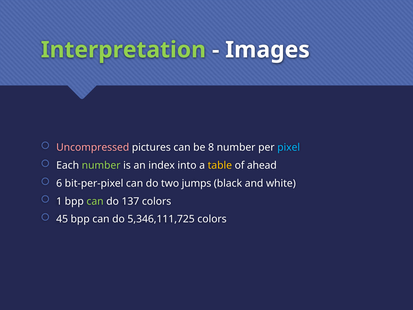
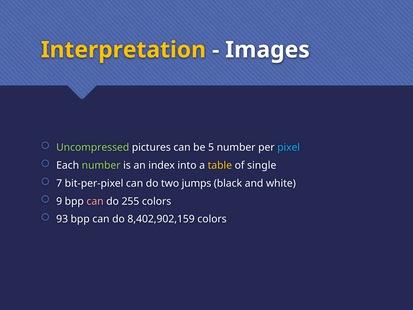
Interpretation colour: light green -> yellow
Uncompressed colour: pink -> light green
8: 8 -> 5
ahead: ahead -> single
6: 6 -> 7
1: 1 -> 9
can at (95, 201) colour: light green -> pink
137: 137 -> 255
45: 45 -> 93
5,346,111,725: 5,346,111,725 -> 8,402,902,159
